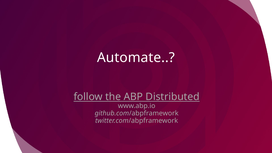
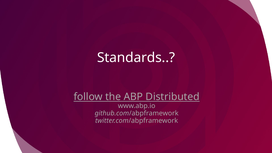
Automate: Automate -> Standards
